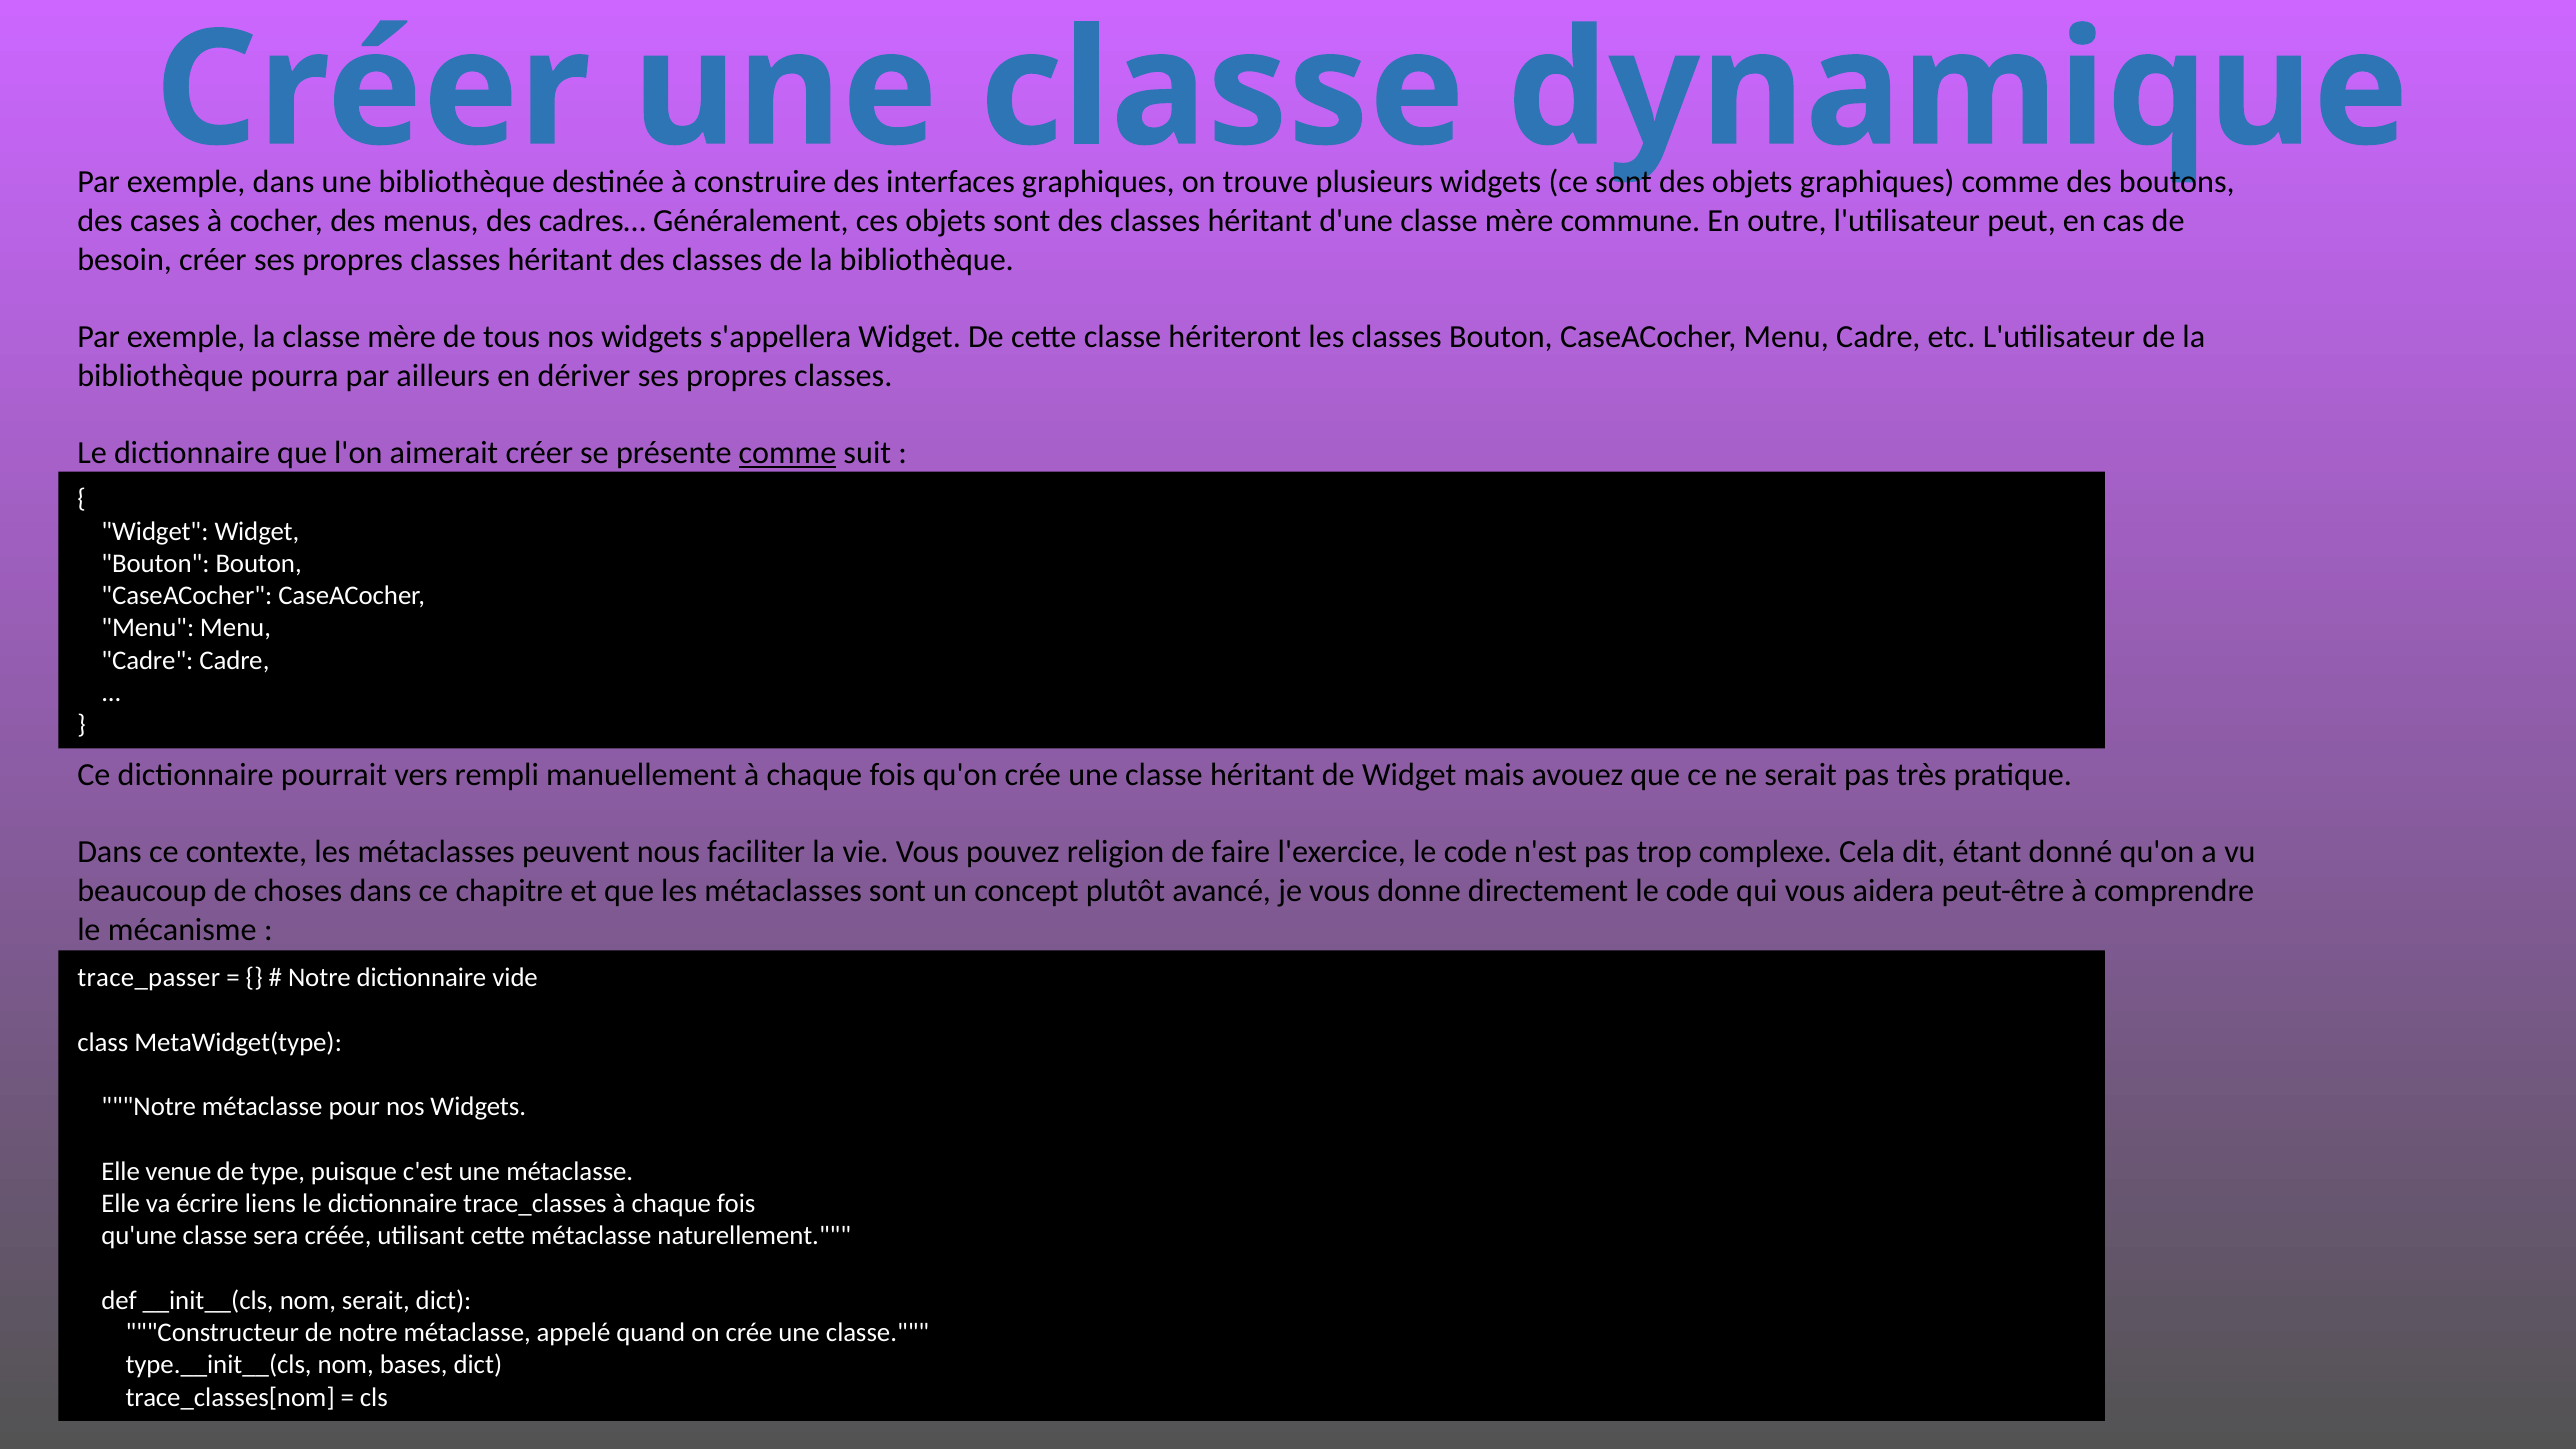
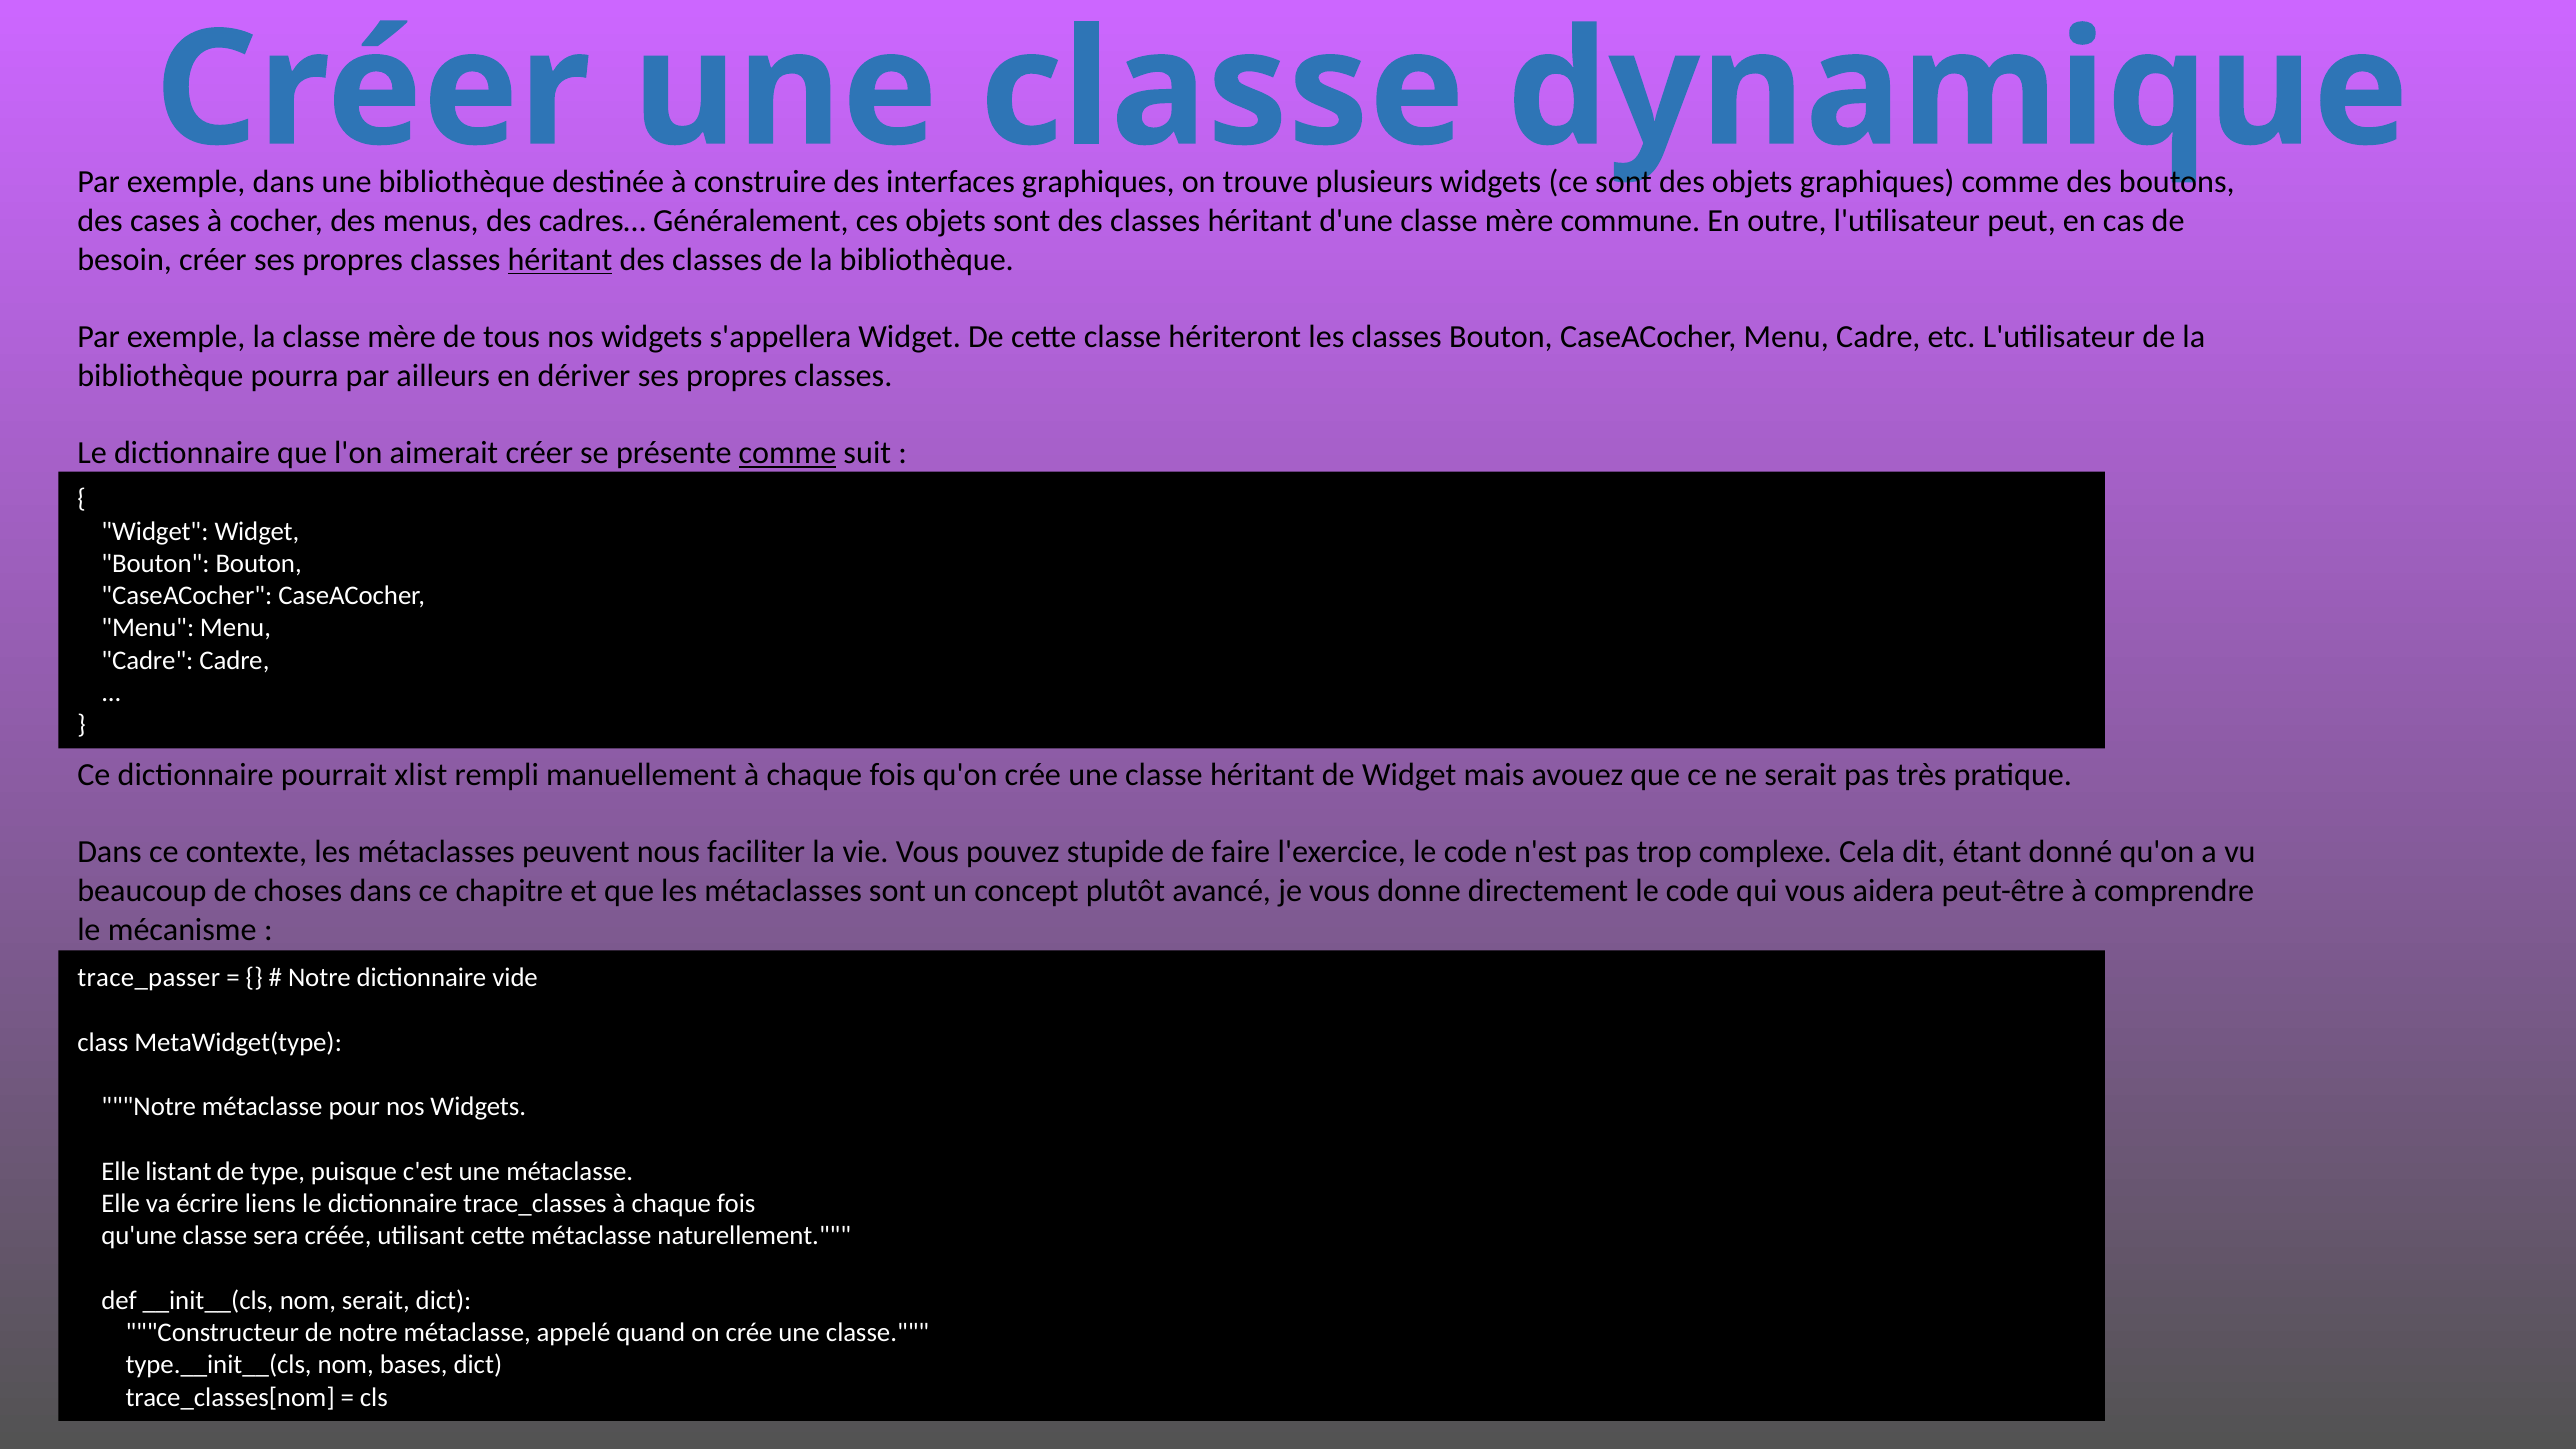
héritant at (560, 260) underline: none -> present
vers: vers -> xlist
religion: religion -> stupide
venue: venue -> listant
